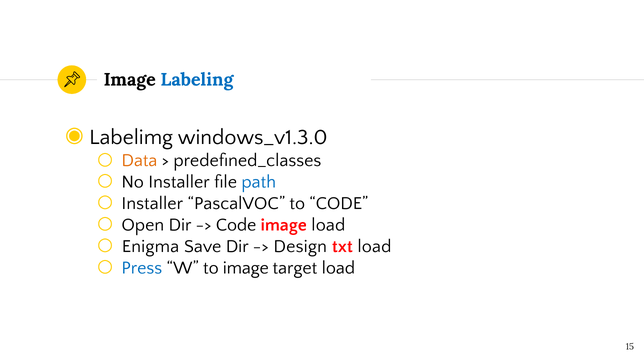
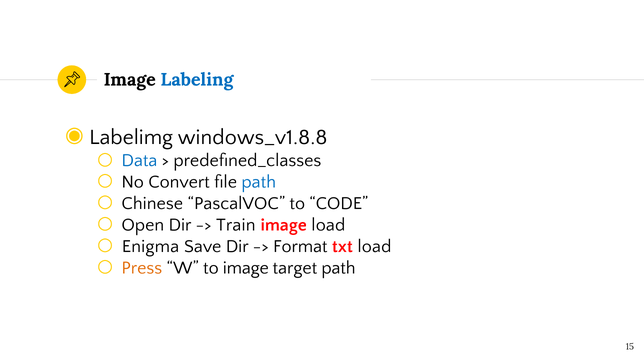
windows_v1.3.0: windows_v1.3.0 -> windows_v1.8.8
Data colour: orange -> blue
No Installer: Installer -> Convert
Installer at (152, 204): Installer -> Chinese
Code at (236, 225): Code -> Train
Design: Design -> Format
Press colour: blue -> orange
target load: load -> path
